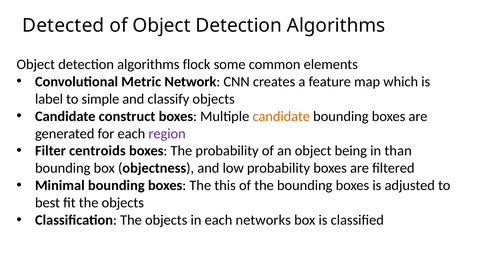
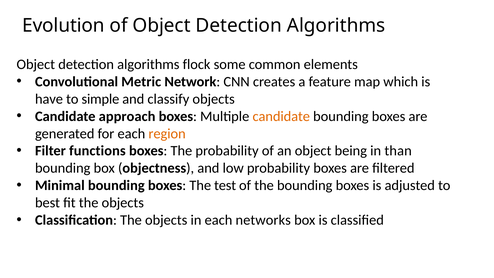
Detected: Detected -> Evolution
label: label -> have
construct: construct -> approach
region colour: purple -> orange
centroids: centroids -> functions
this: this -> test
